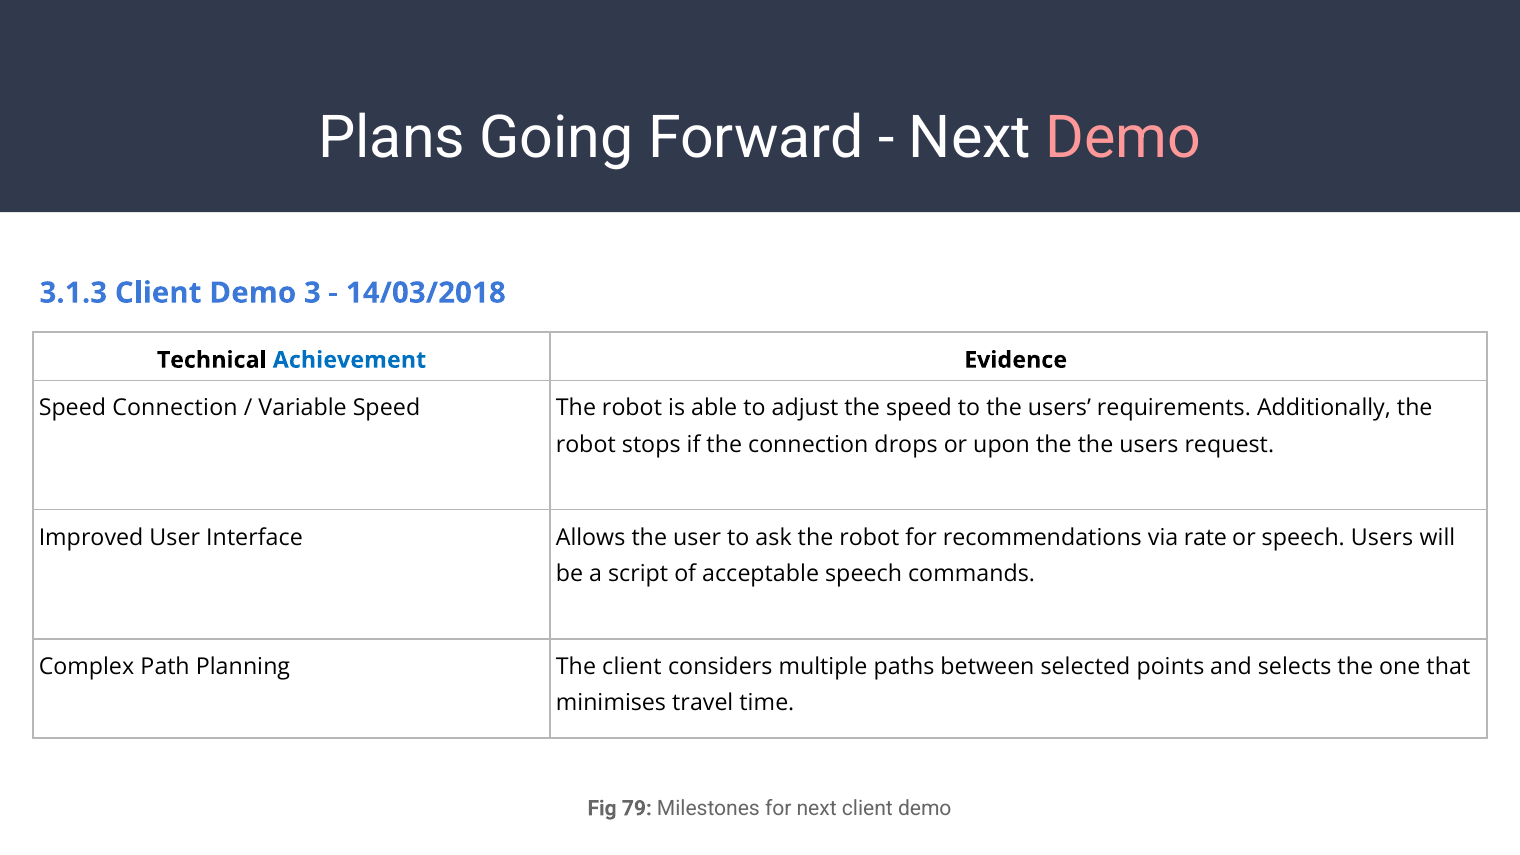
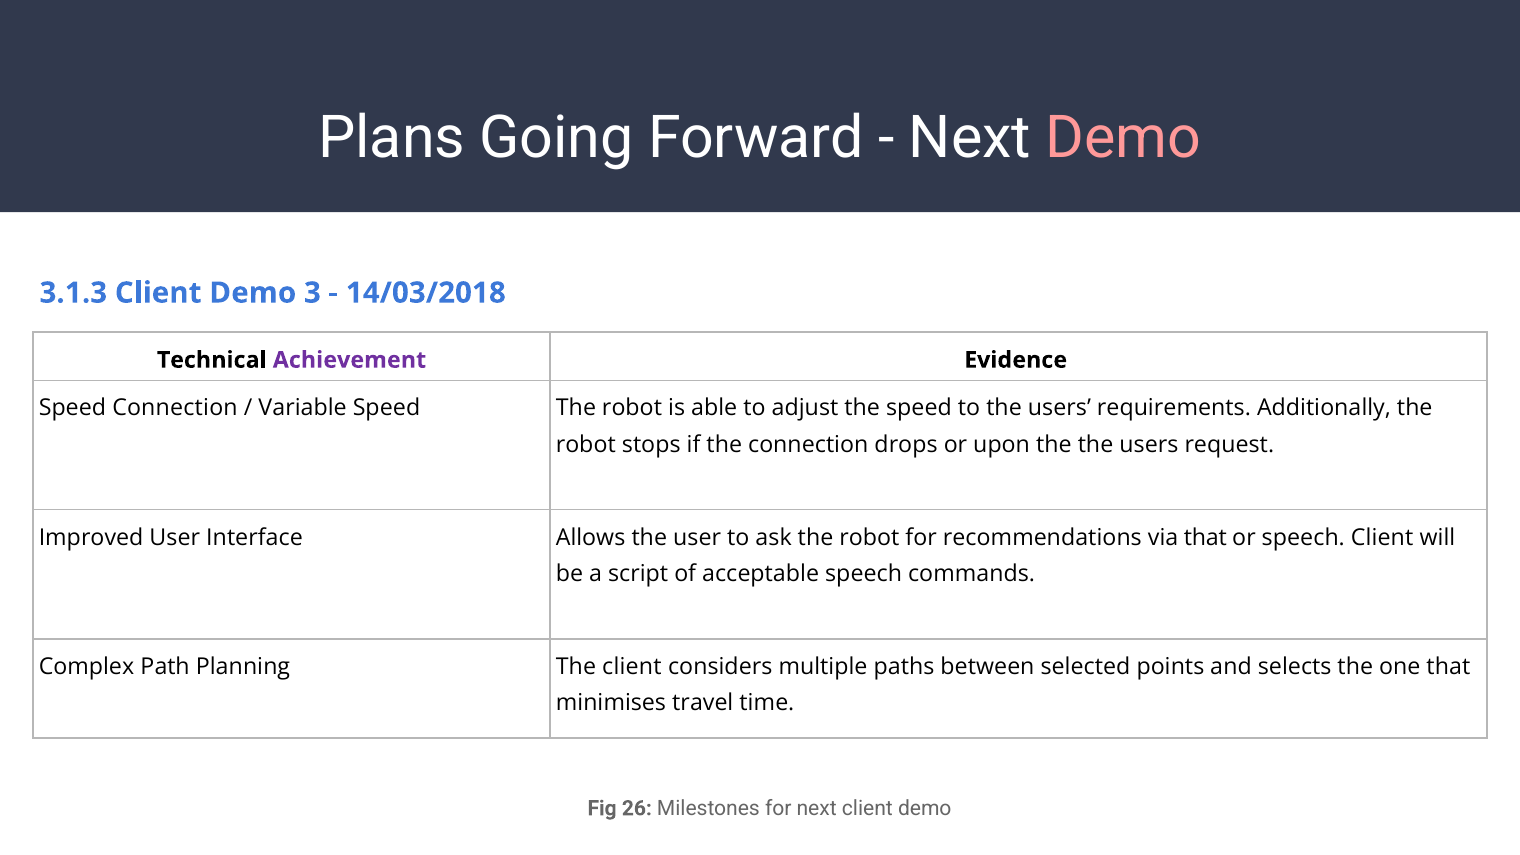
Achievement colour: blue -> purple
via rate: rate -> that
speech Users: Users -> Client
79: 79 -> 26
